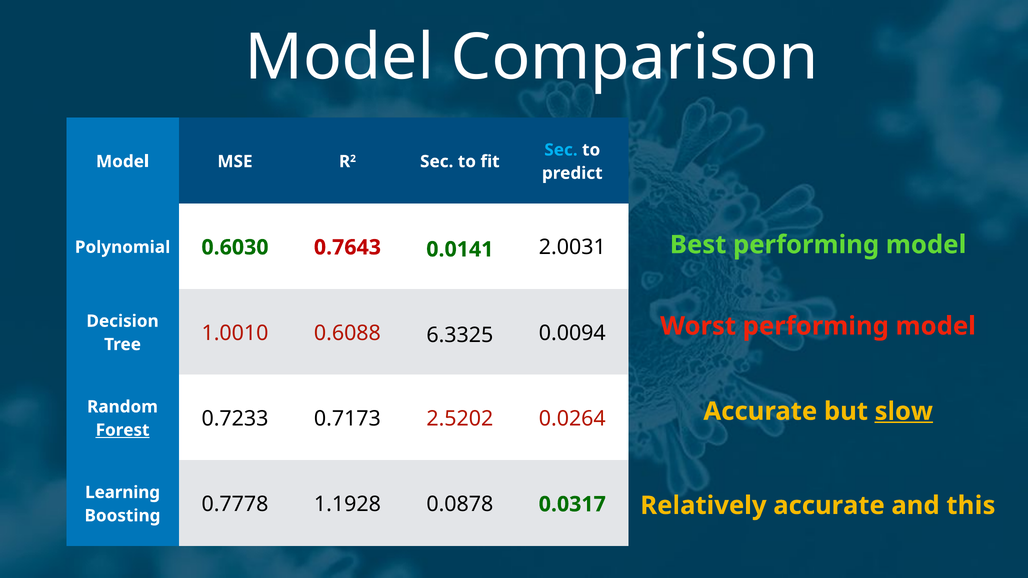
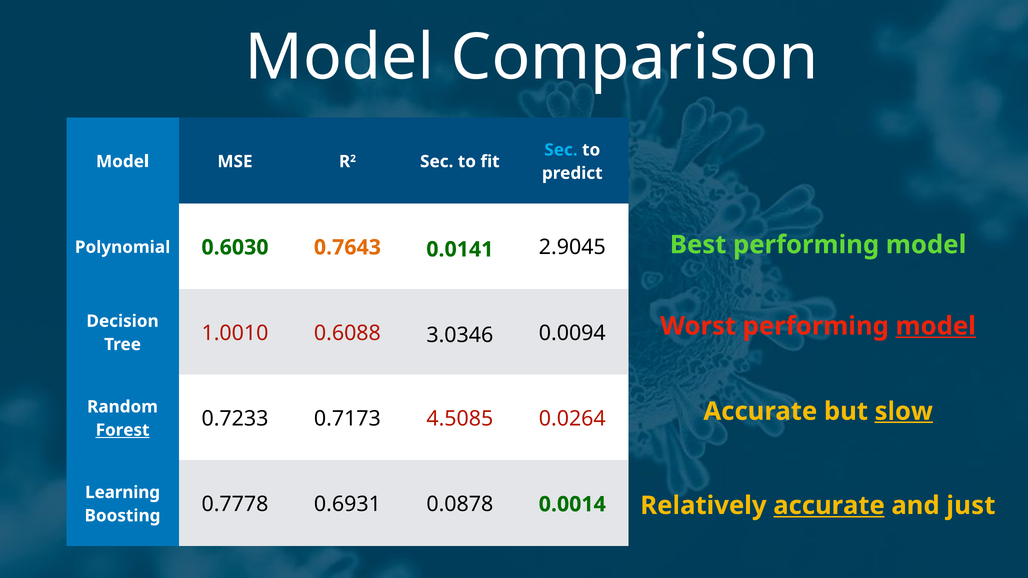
0.7643 colour: red -> orange
2.0031: 2.0031 -> 2.9045
model at (936, 326) underline: none -> present
6.3325: 6.3325 -> 3.0346
2.5202: 2.5202 -> 4.5085
1.1928: 1.1928 -> 0.6931
0.0317: 0.0317 -> 0.0014
accurate at (829, 506) underline: none -> present
this: this -> just
